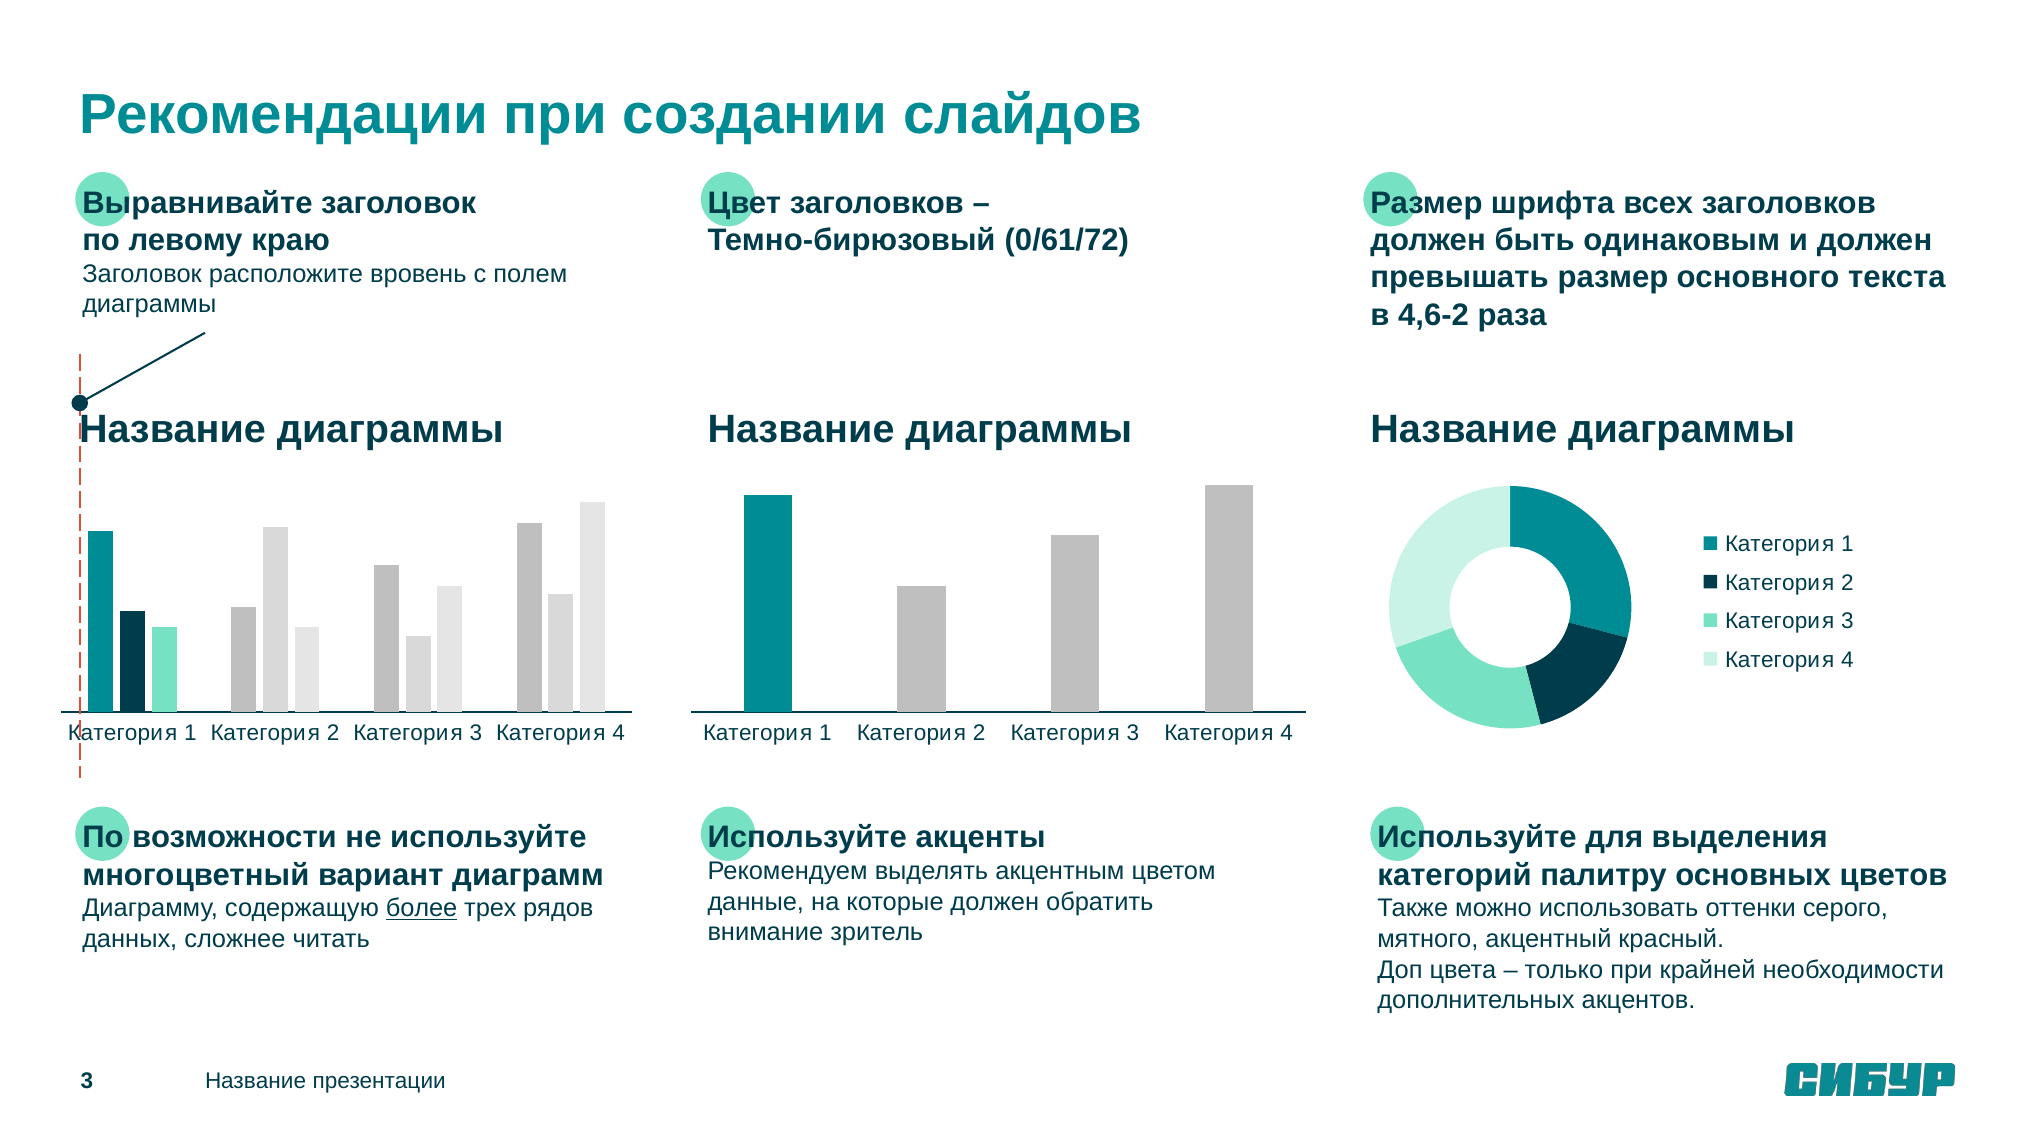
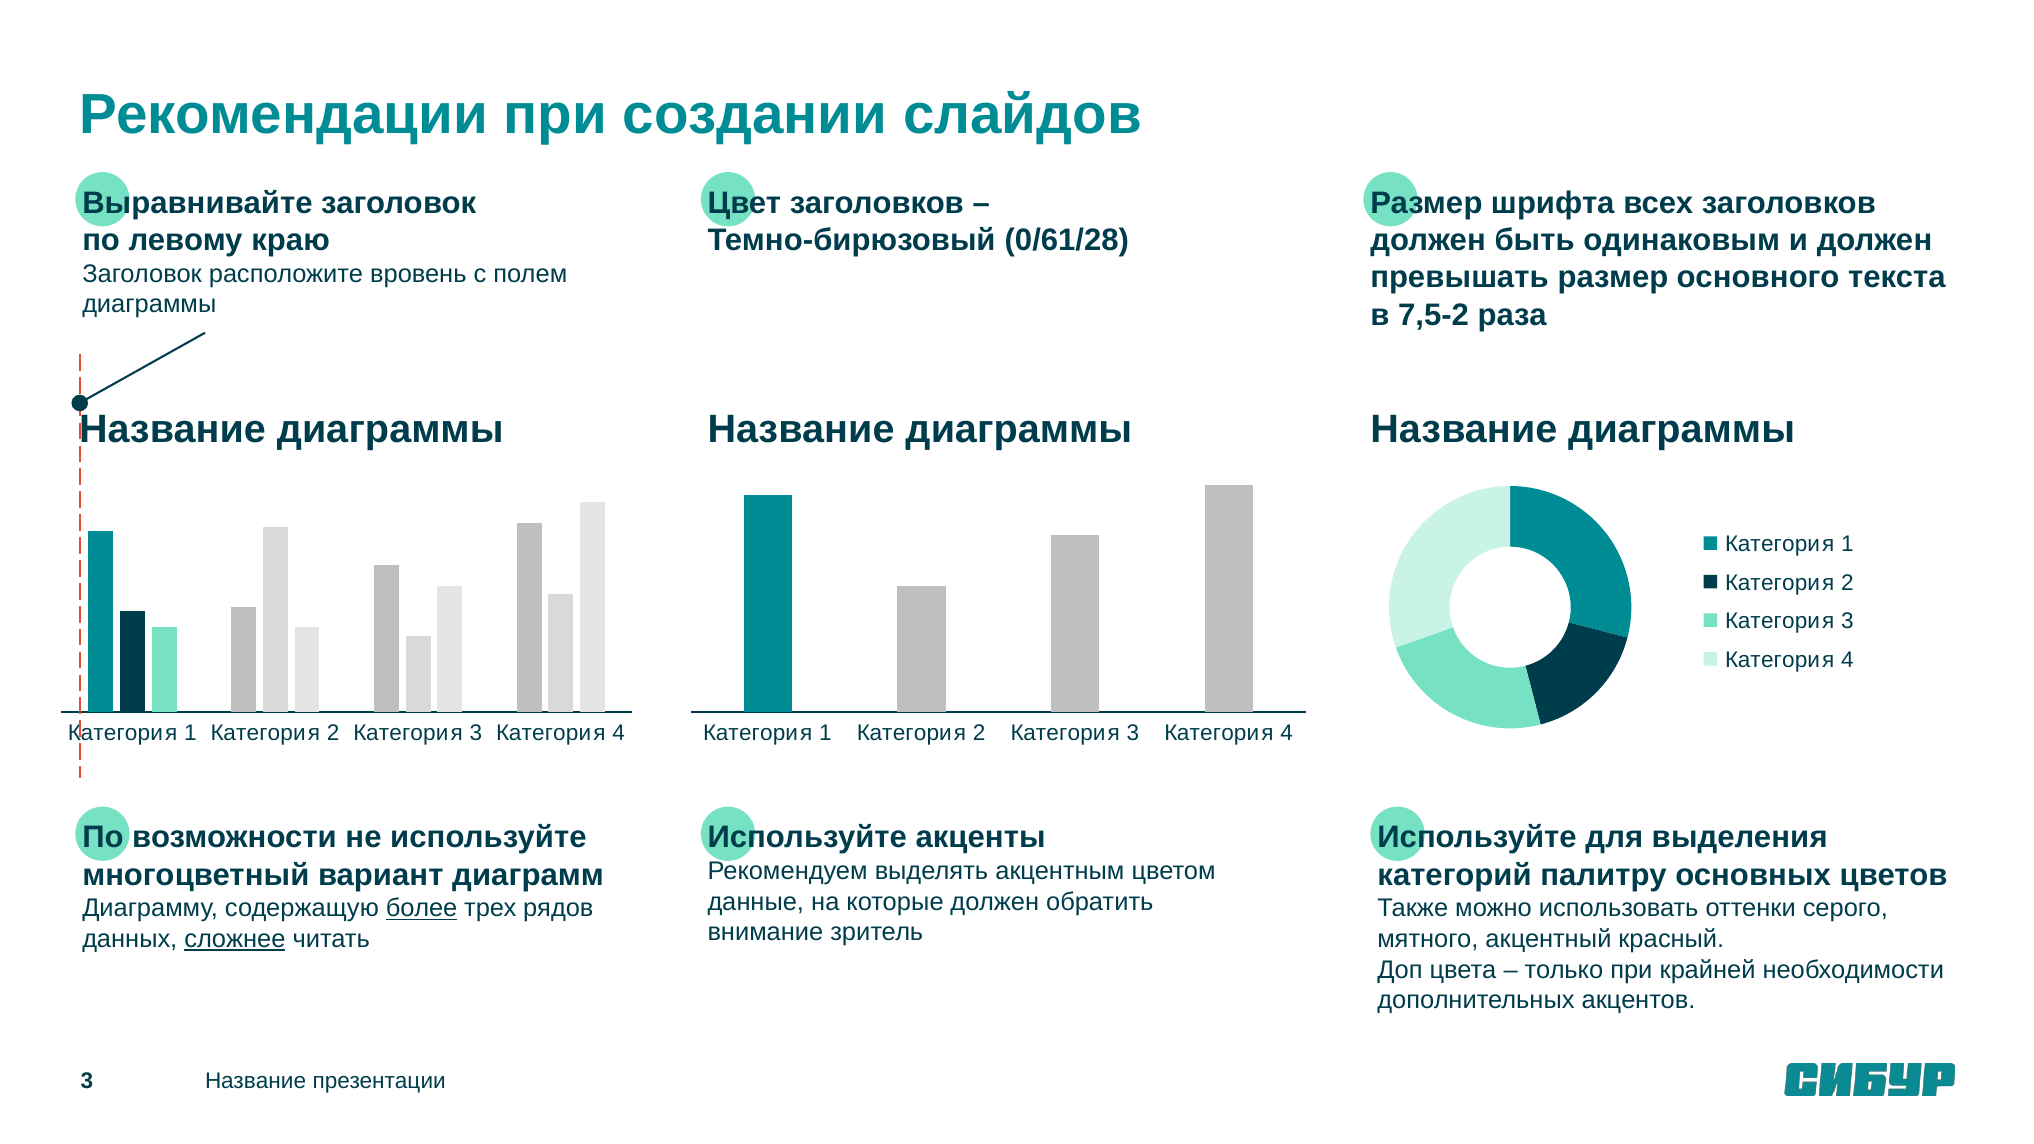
0/61/72: 0/61/72 -> 0/61/28
4,6-2: 4,6-2 -> 7,5-2
сложнее underline: none -> present
